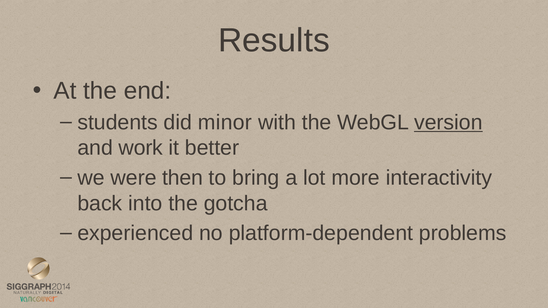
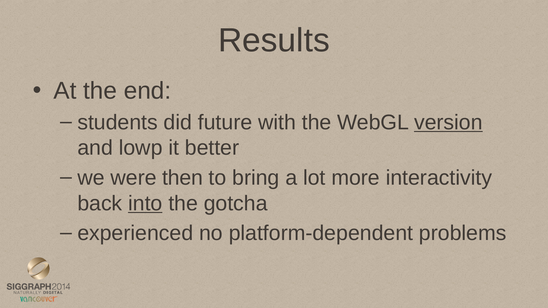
minor: minor -> future
work: work -> lowp
into underline: none -> present
